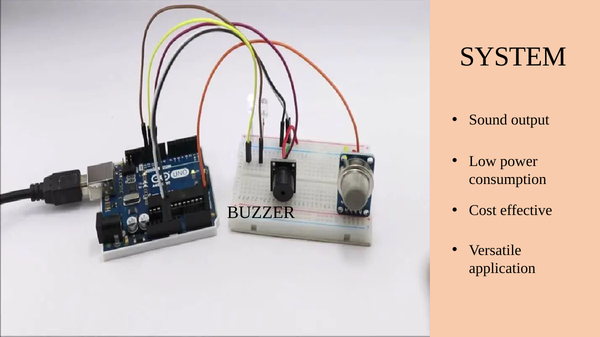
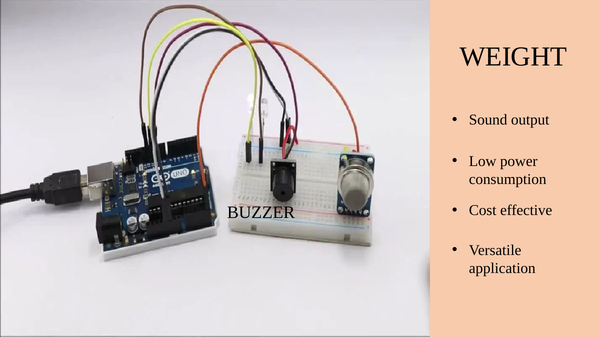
SYSTEM: SYSTEM -> WEIGHT
